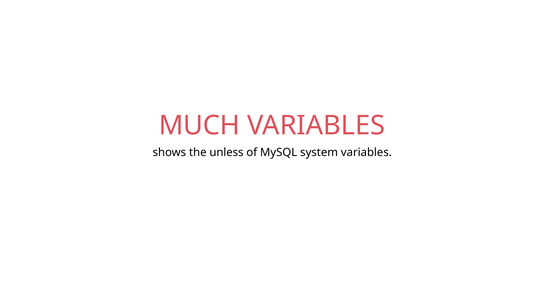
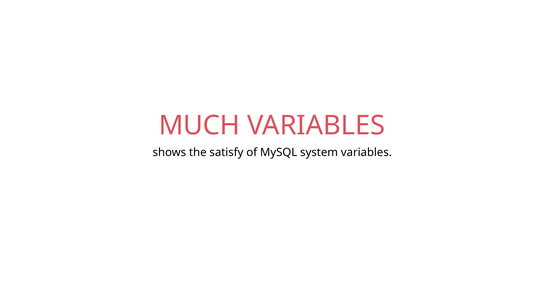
unless: unless -> satisfy
